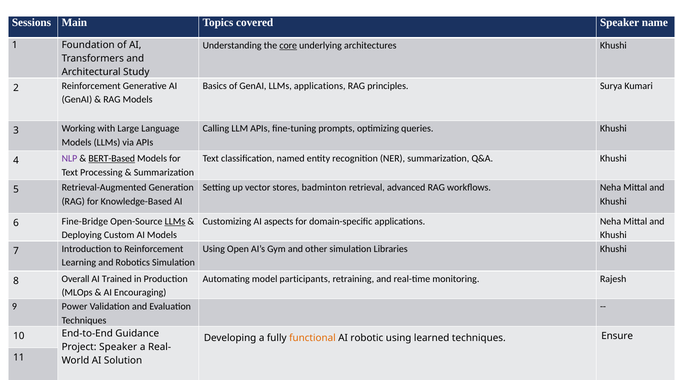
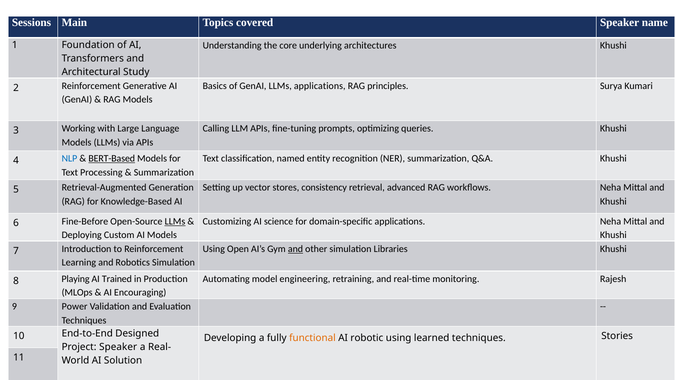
core underline: present -> none
NLP colour: purple -> blue
badminton: badminton -> consistency
aspects: aspects -> science
Fine-Bridge: Fine-Bridge -> Fine-Before
and at (295, 249) underline: none -> present
participants: participants -> engineering
Overall: Overall -> Playing
Guidance: Guidance -> Designed
Ensure: Ensure -> Stories
